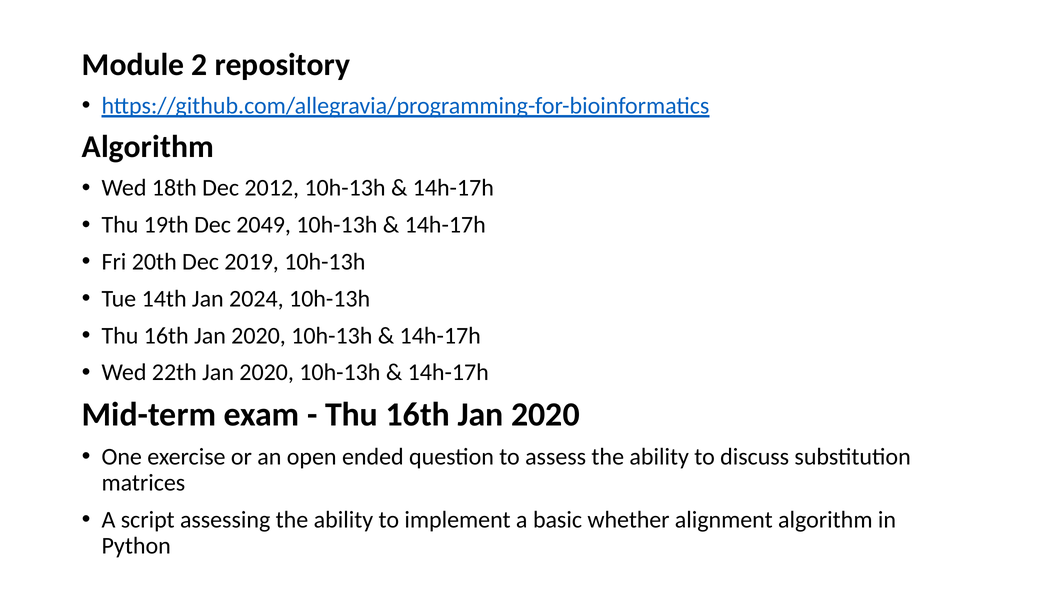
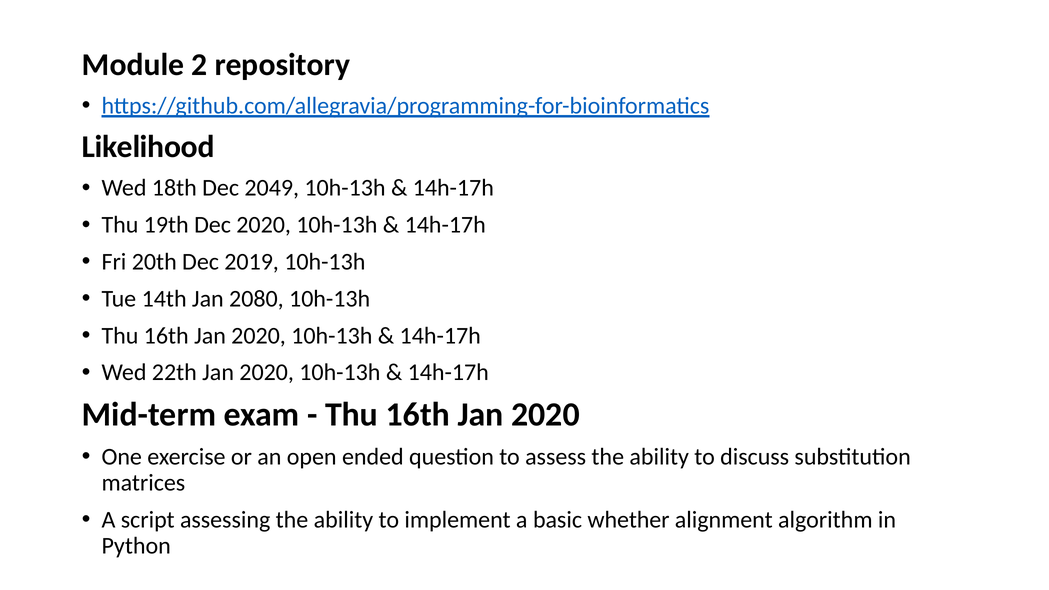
Algorithm at (148, 147): Algorithm -> Likelihood
2012: 2012 -> 2049
Dec 2049: 2049 -> 2020
2024: 2024 -> 2080
